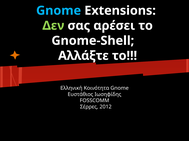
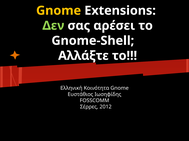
Gnome at (59, 11) colour: light blue -> yellow
